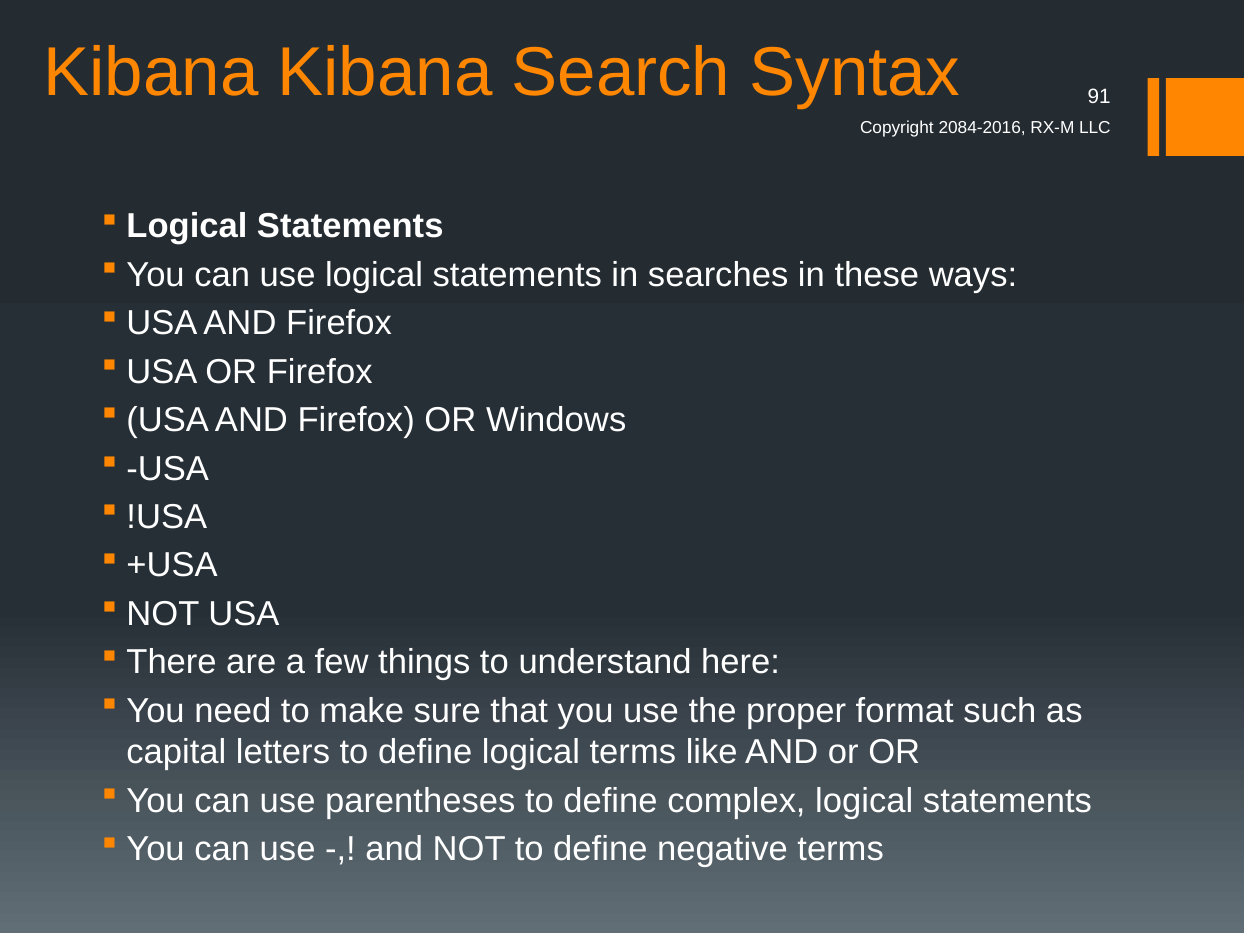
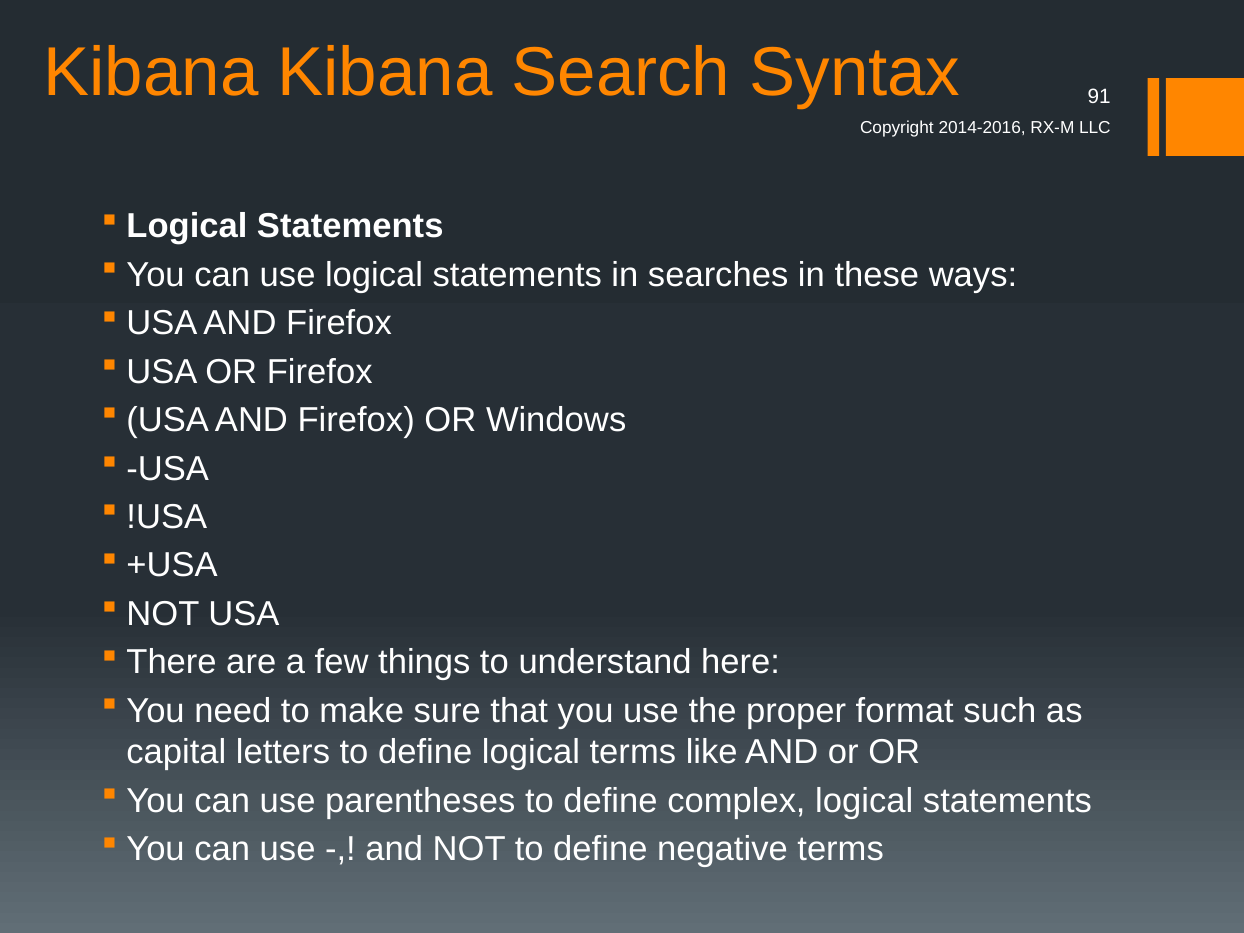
2084-2016: 2084-2016 -> 2014-2016
